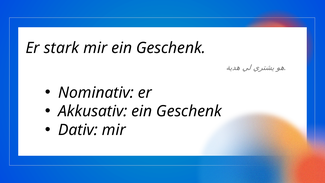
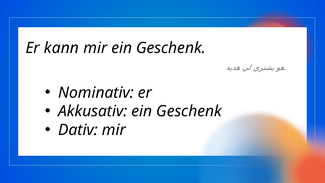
stark: stark -> kann
